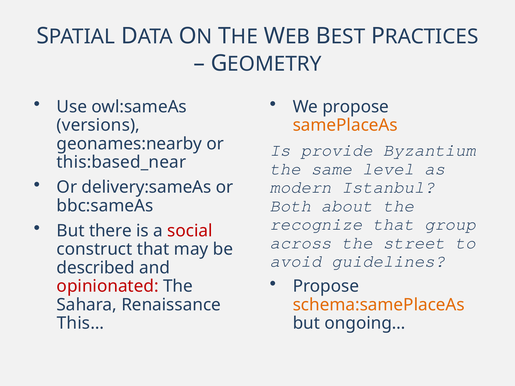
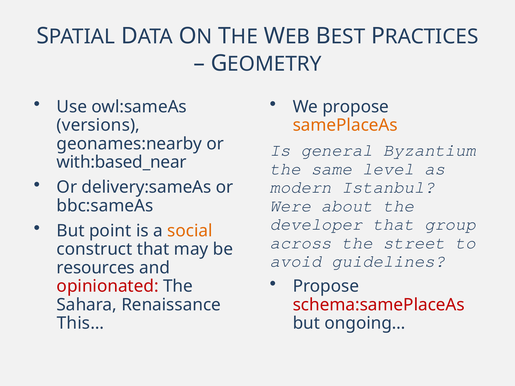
provide: provide -> general
this:based_near: this:based_near -> with:based_near
Both: Both -> Were
recognize: recognize -> developer
there: there -> point
social colour: red -> orange
described: described -> resources
schema:samePlaceAs colour: orange -> red
